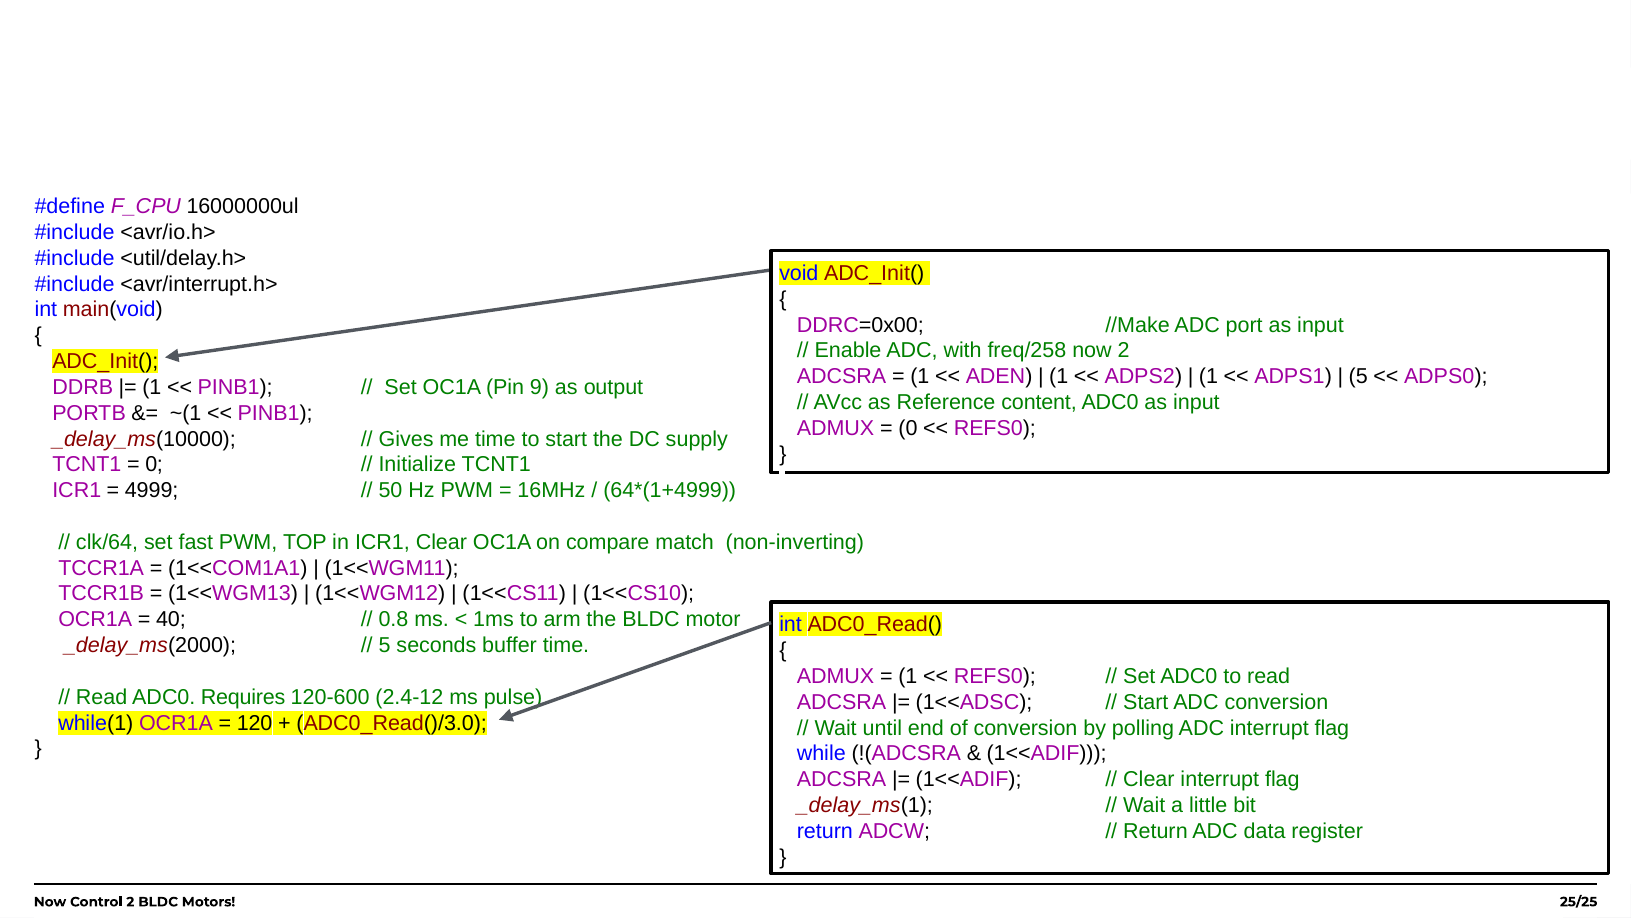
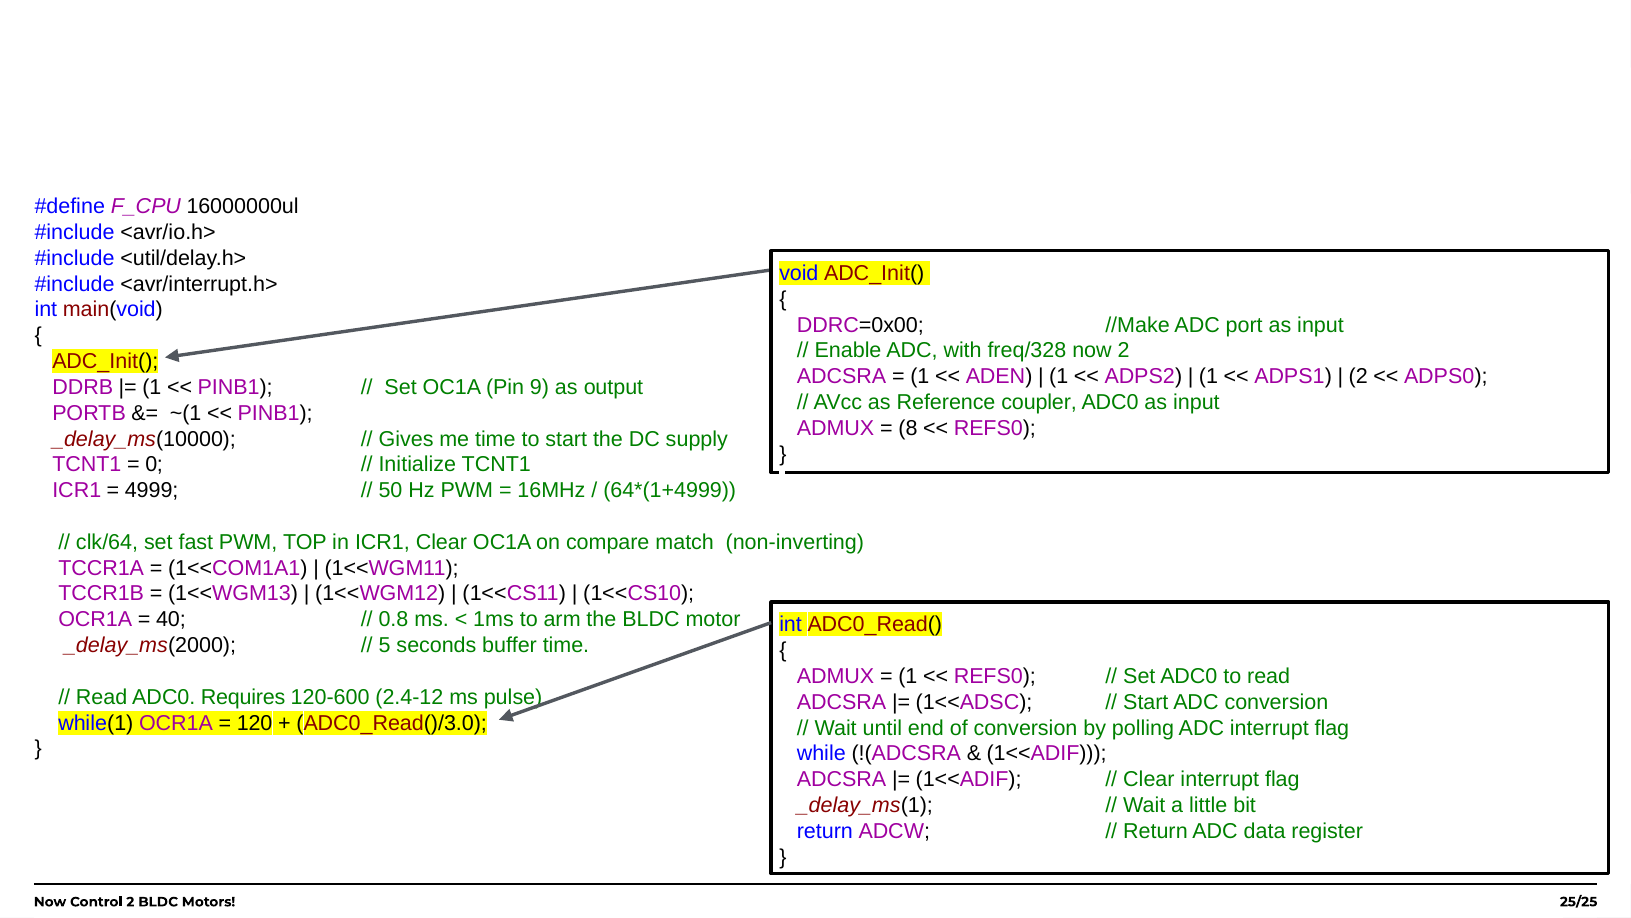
freq/258: freq/258 -> freq/328
5 at (1358, 376): 5 -> 2
content: content -> coupler
0 at (908, 428): 0 -> 8
